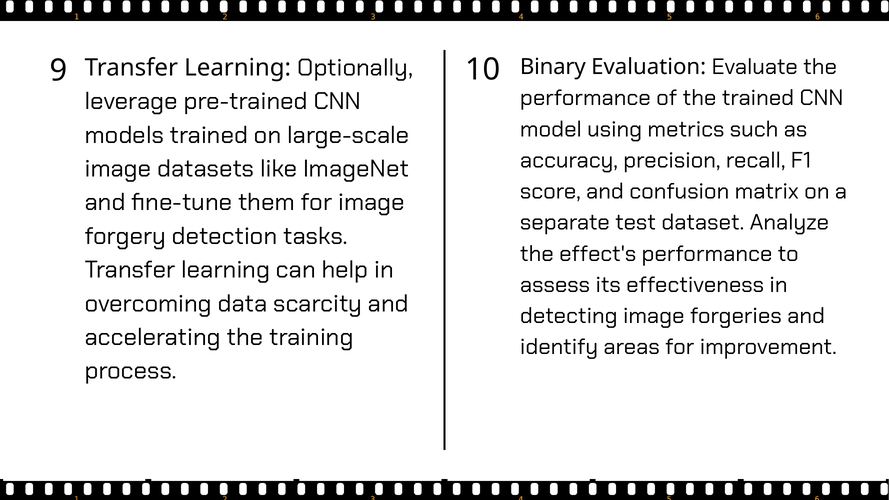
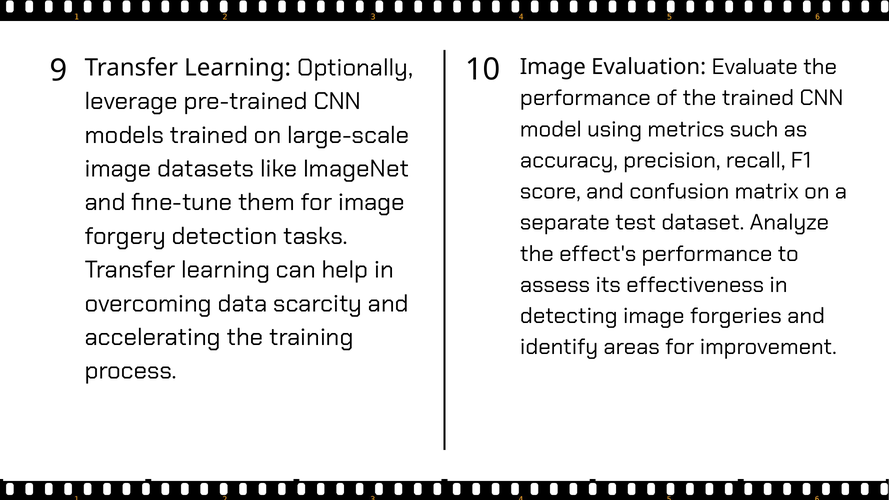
10 Binary: Binary -> Image
